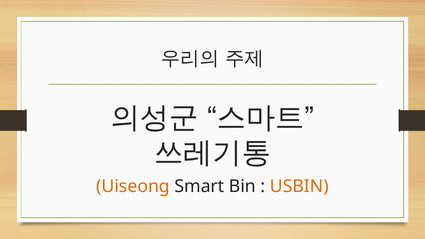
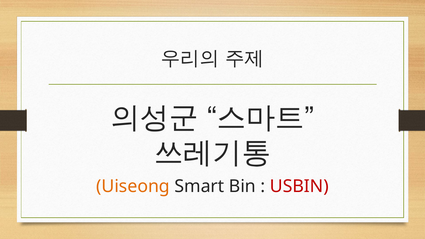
USBIN colour: orange -> red
